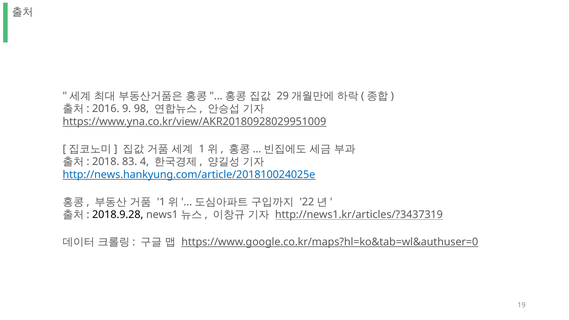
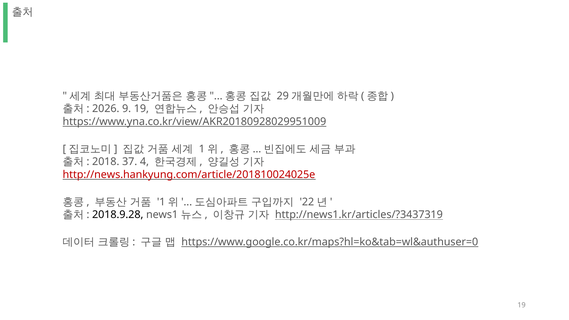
2016: 2016 -> 2026
9 98: 98 -> 19
83: 83 -> 37
http://news.hankyung.com/article/201810024025e colour: blue -> red
